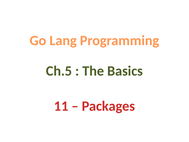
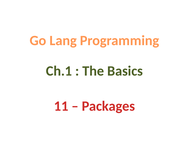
Ch.5: Ch.5 -> Ch.1
